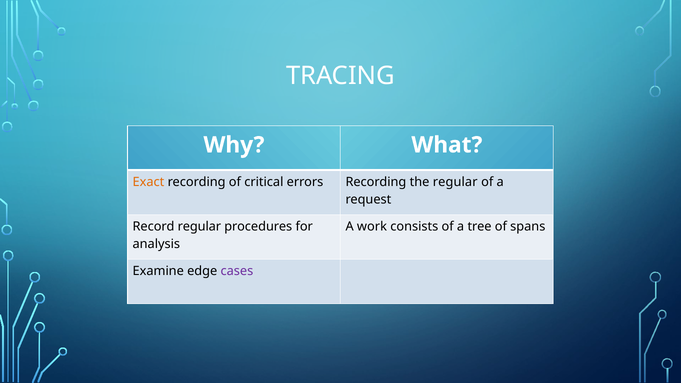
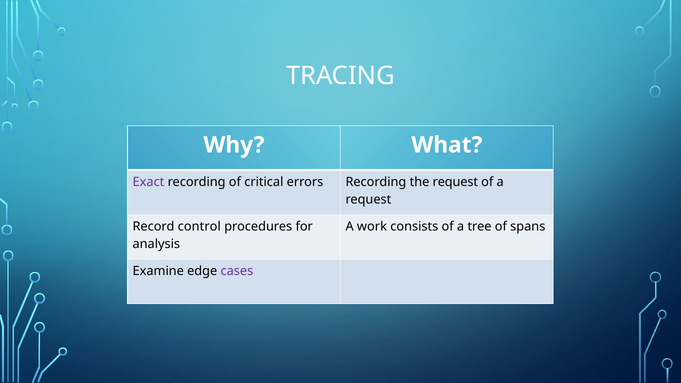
Exact colour: orange -> purple
the regular: regular -> request
Record regular: regular -> control
